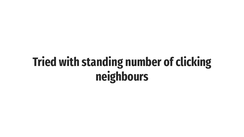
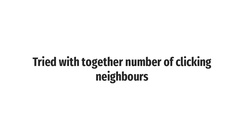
standing: standing -> together
